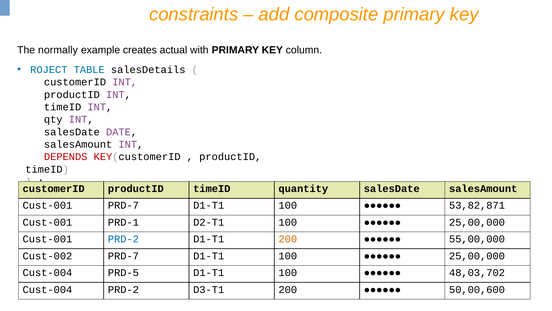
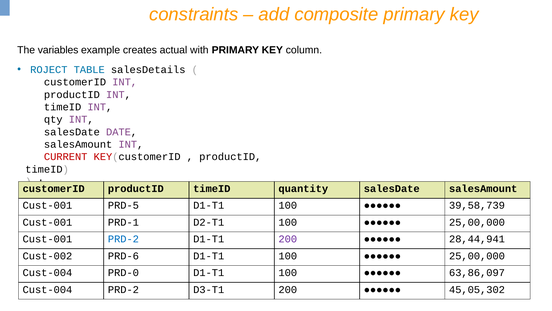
normally: normally -> variables
DEPENDS: DEPENDS -> CURRENT
Cust-001 PRD-7: PRD-7 -> PRD-5
53,82,871: 53,82,871 -> 39,58,739
200 at (288, 239) colour: orange -> purple
55,00,000: 55,00,000 -> 28,44,941
Cust-002 PRD-7: PRD-7 -> PRD-6
PRD-5: PRD-5 -> PRD-0
48,03,702: 48,03,702 -> 63,86,097
50,00,600: 50,00,600 -> 45,05,302
